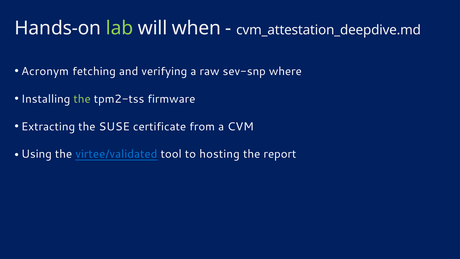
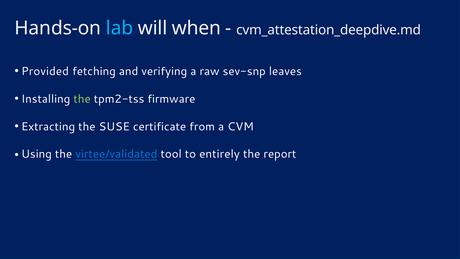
lab colour: light green -> light blue
Acronym: Acronym -> Provided
where: where -> leaves
hosting: hosting -> entirely
